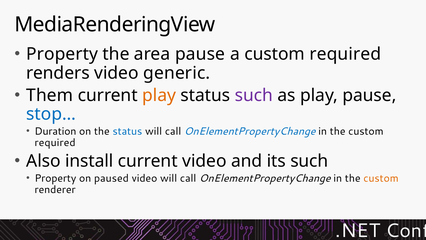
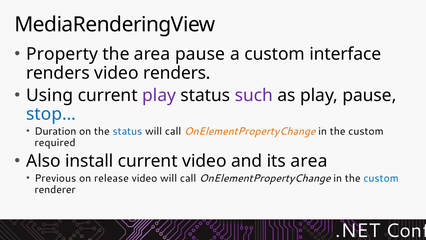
a custom required: required -> interface
video generic: generic -> renders
Them: Them -> Using
play at (159, 95) colour: orange -> purple
OnElementPropertyChange at (250, 131) colour: blue -> orange
its such: such -> area
Property at (55, 178): Property -> Previous
paused: paused -> release
custom at (381, 178) colour: orange -> blue
